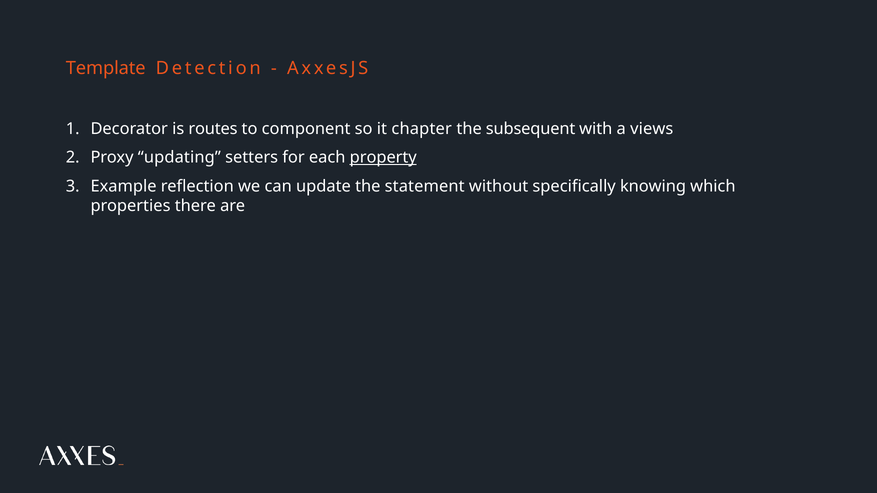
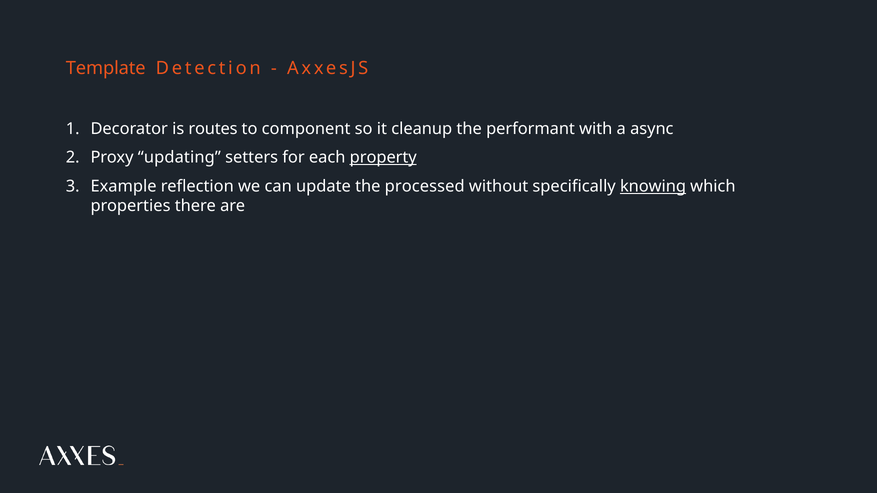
chapter: chapter -> cleanup
subsequent: subsequent -> performant
views: views -> async
statement: statement -> processed
knowing underline: none -> present
